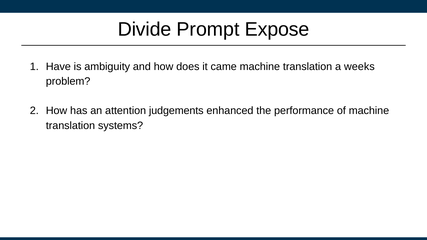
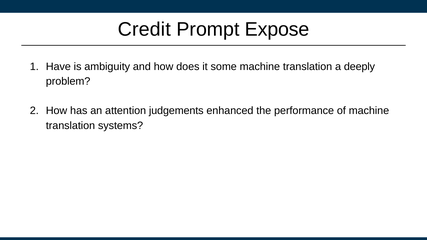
Divide: Divide -> Credit
came: came -> some
weeks: weeks -> deeply
